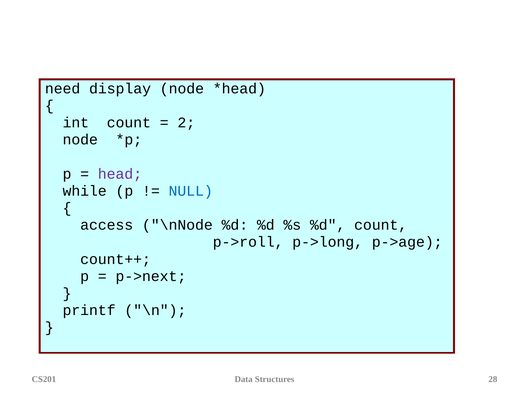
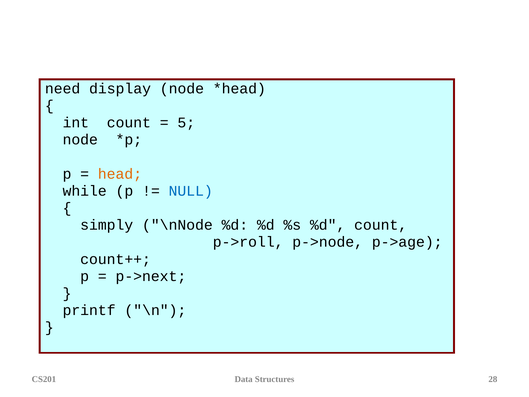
2: 2 -> 5
head colour: purple -> orange
access: access -> simply
p->long: p->long -> p->node
